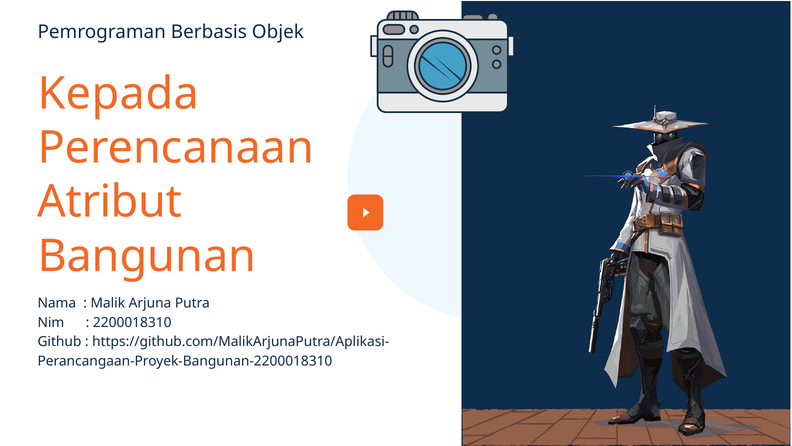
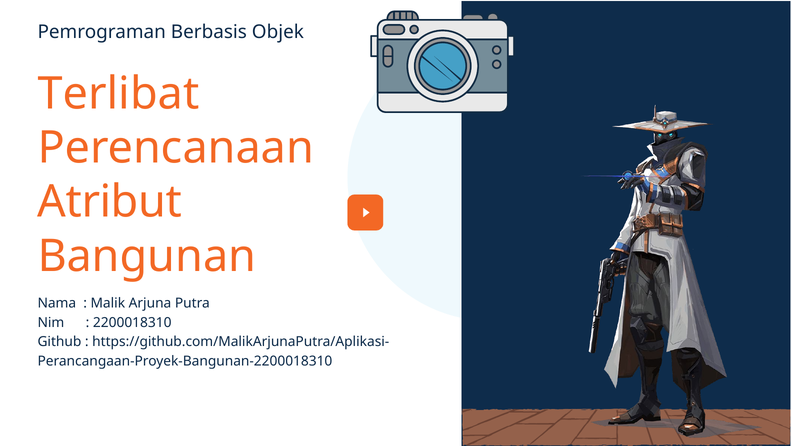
Kepada: Kepada -> Terlibat
